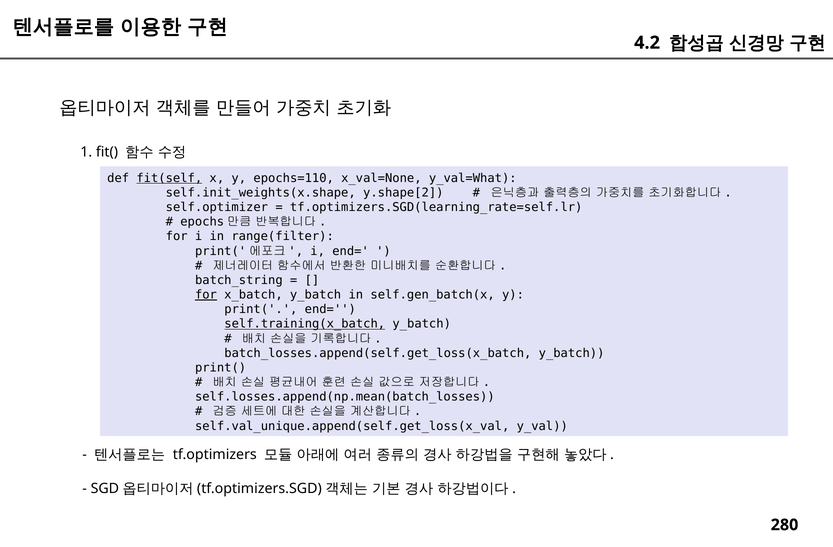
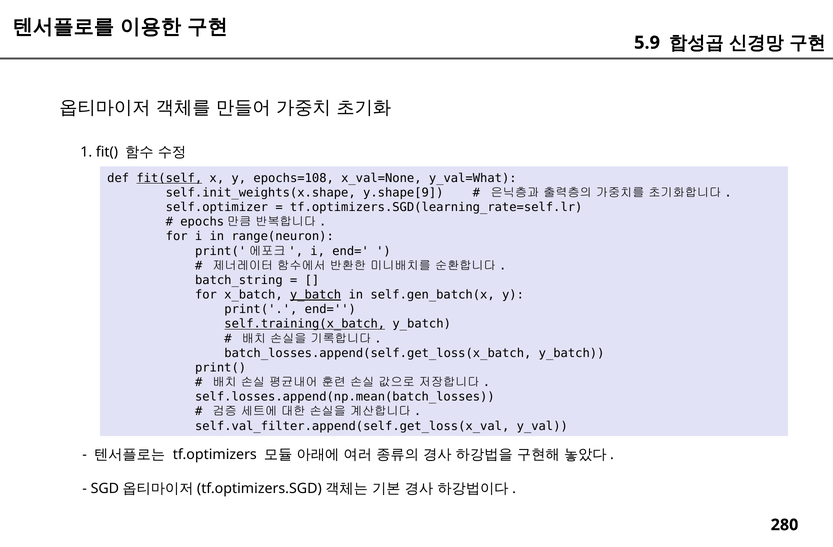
4.2: 4.2 -> 5.9
epochs=110: epochs=110 -> epochs=108
y.shape[2: y.shape[2 -> y.shape[9
range(filter: range(filter -> range(neuron
for at (206, 295) underline: present -> none
y_batch at (316, 295) underline: none -> present
self.val_unique.append(self.get_loss(x_val: self.val_unique.append(self.get_loss(x_val -> self.val_filter.append(self.get_loss(x_val
